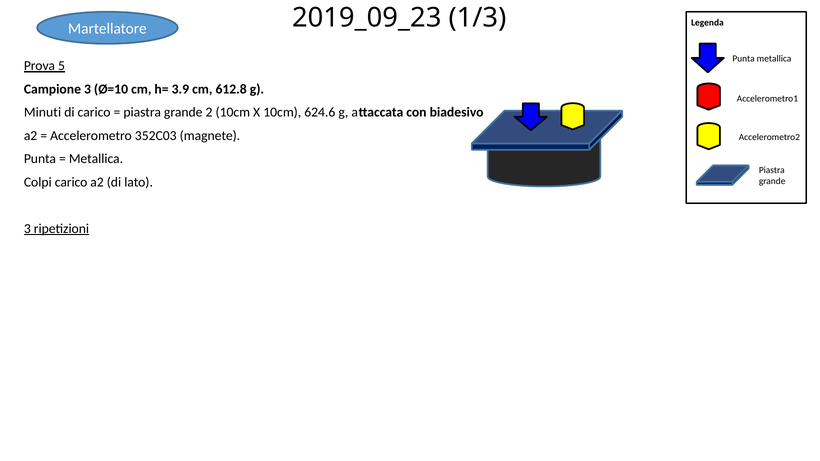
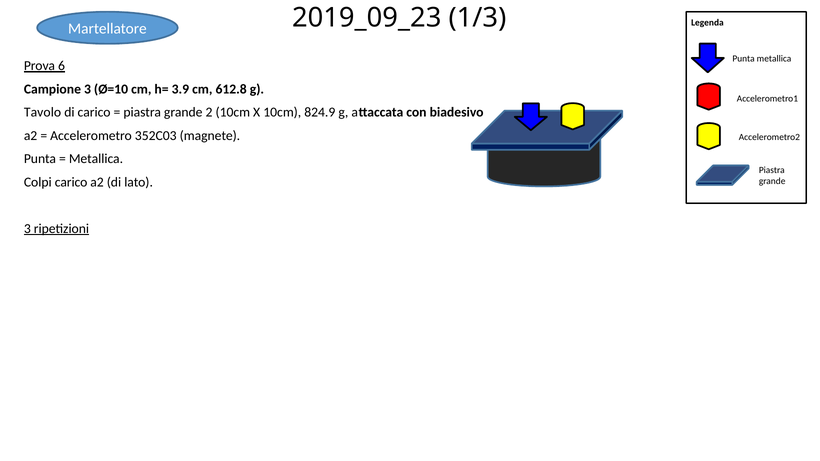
5: 5 -> 6
Minuti: Minuti -> Tavolo
624.6: 624.6 -> 824.9
